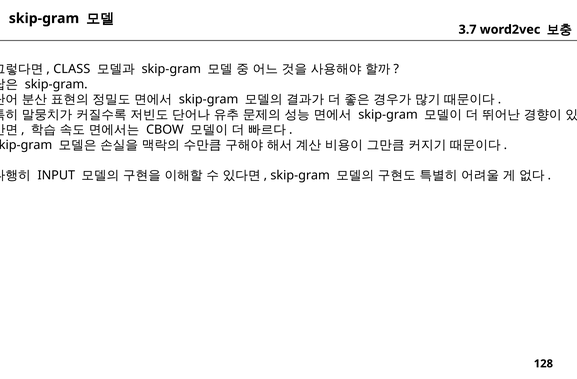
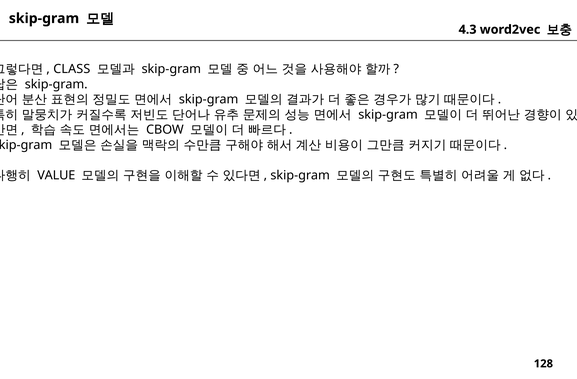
3.7: 3.7 -> 4.3
INPUT: INPUT -> VALUE
